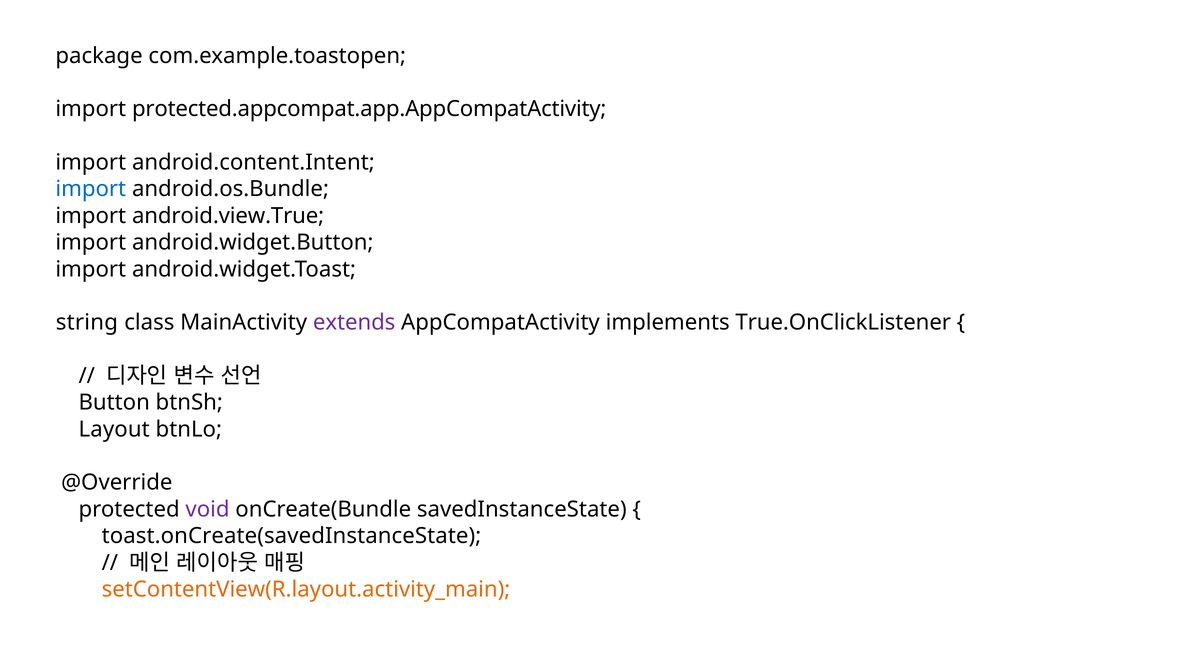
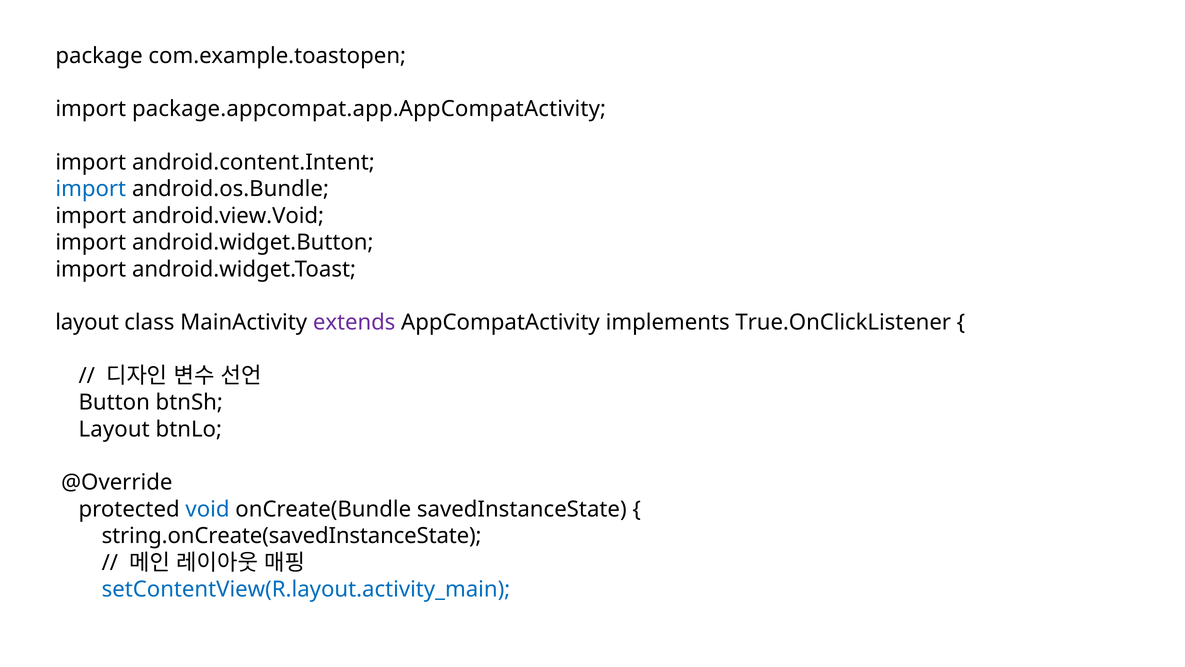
protected.appcompat.app.AppCompatActivity: protected.appcompat.app.AppCompatActivity -> package.appcompat.app.AppCompatActivity
android.view.True: android.view.True -> android.view.Void
string at (87, 322): string -> layout
void colour: purple -> blue
toast.onCreate(savedInstanceState: toast.onCreate(savedInstanceState -> string.onCreate(savedInstanceState
setContentView(R.layout.activity_main colour: orange -> blue
